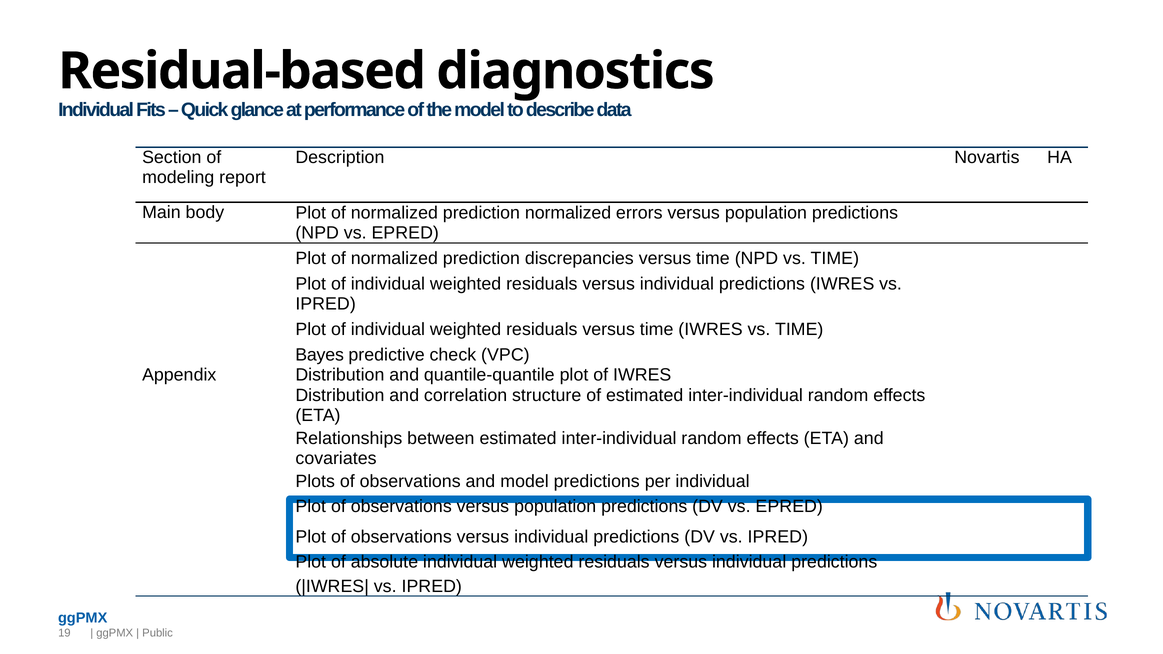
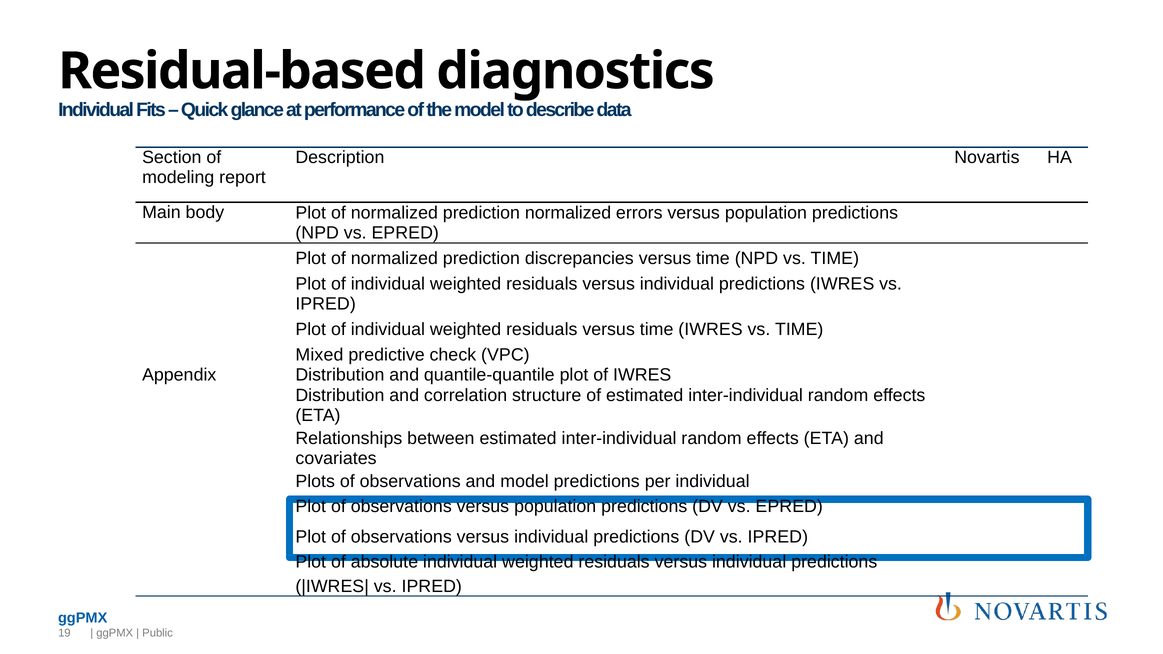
Bayes: Bayes -> Mixed
